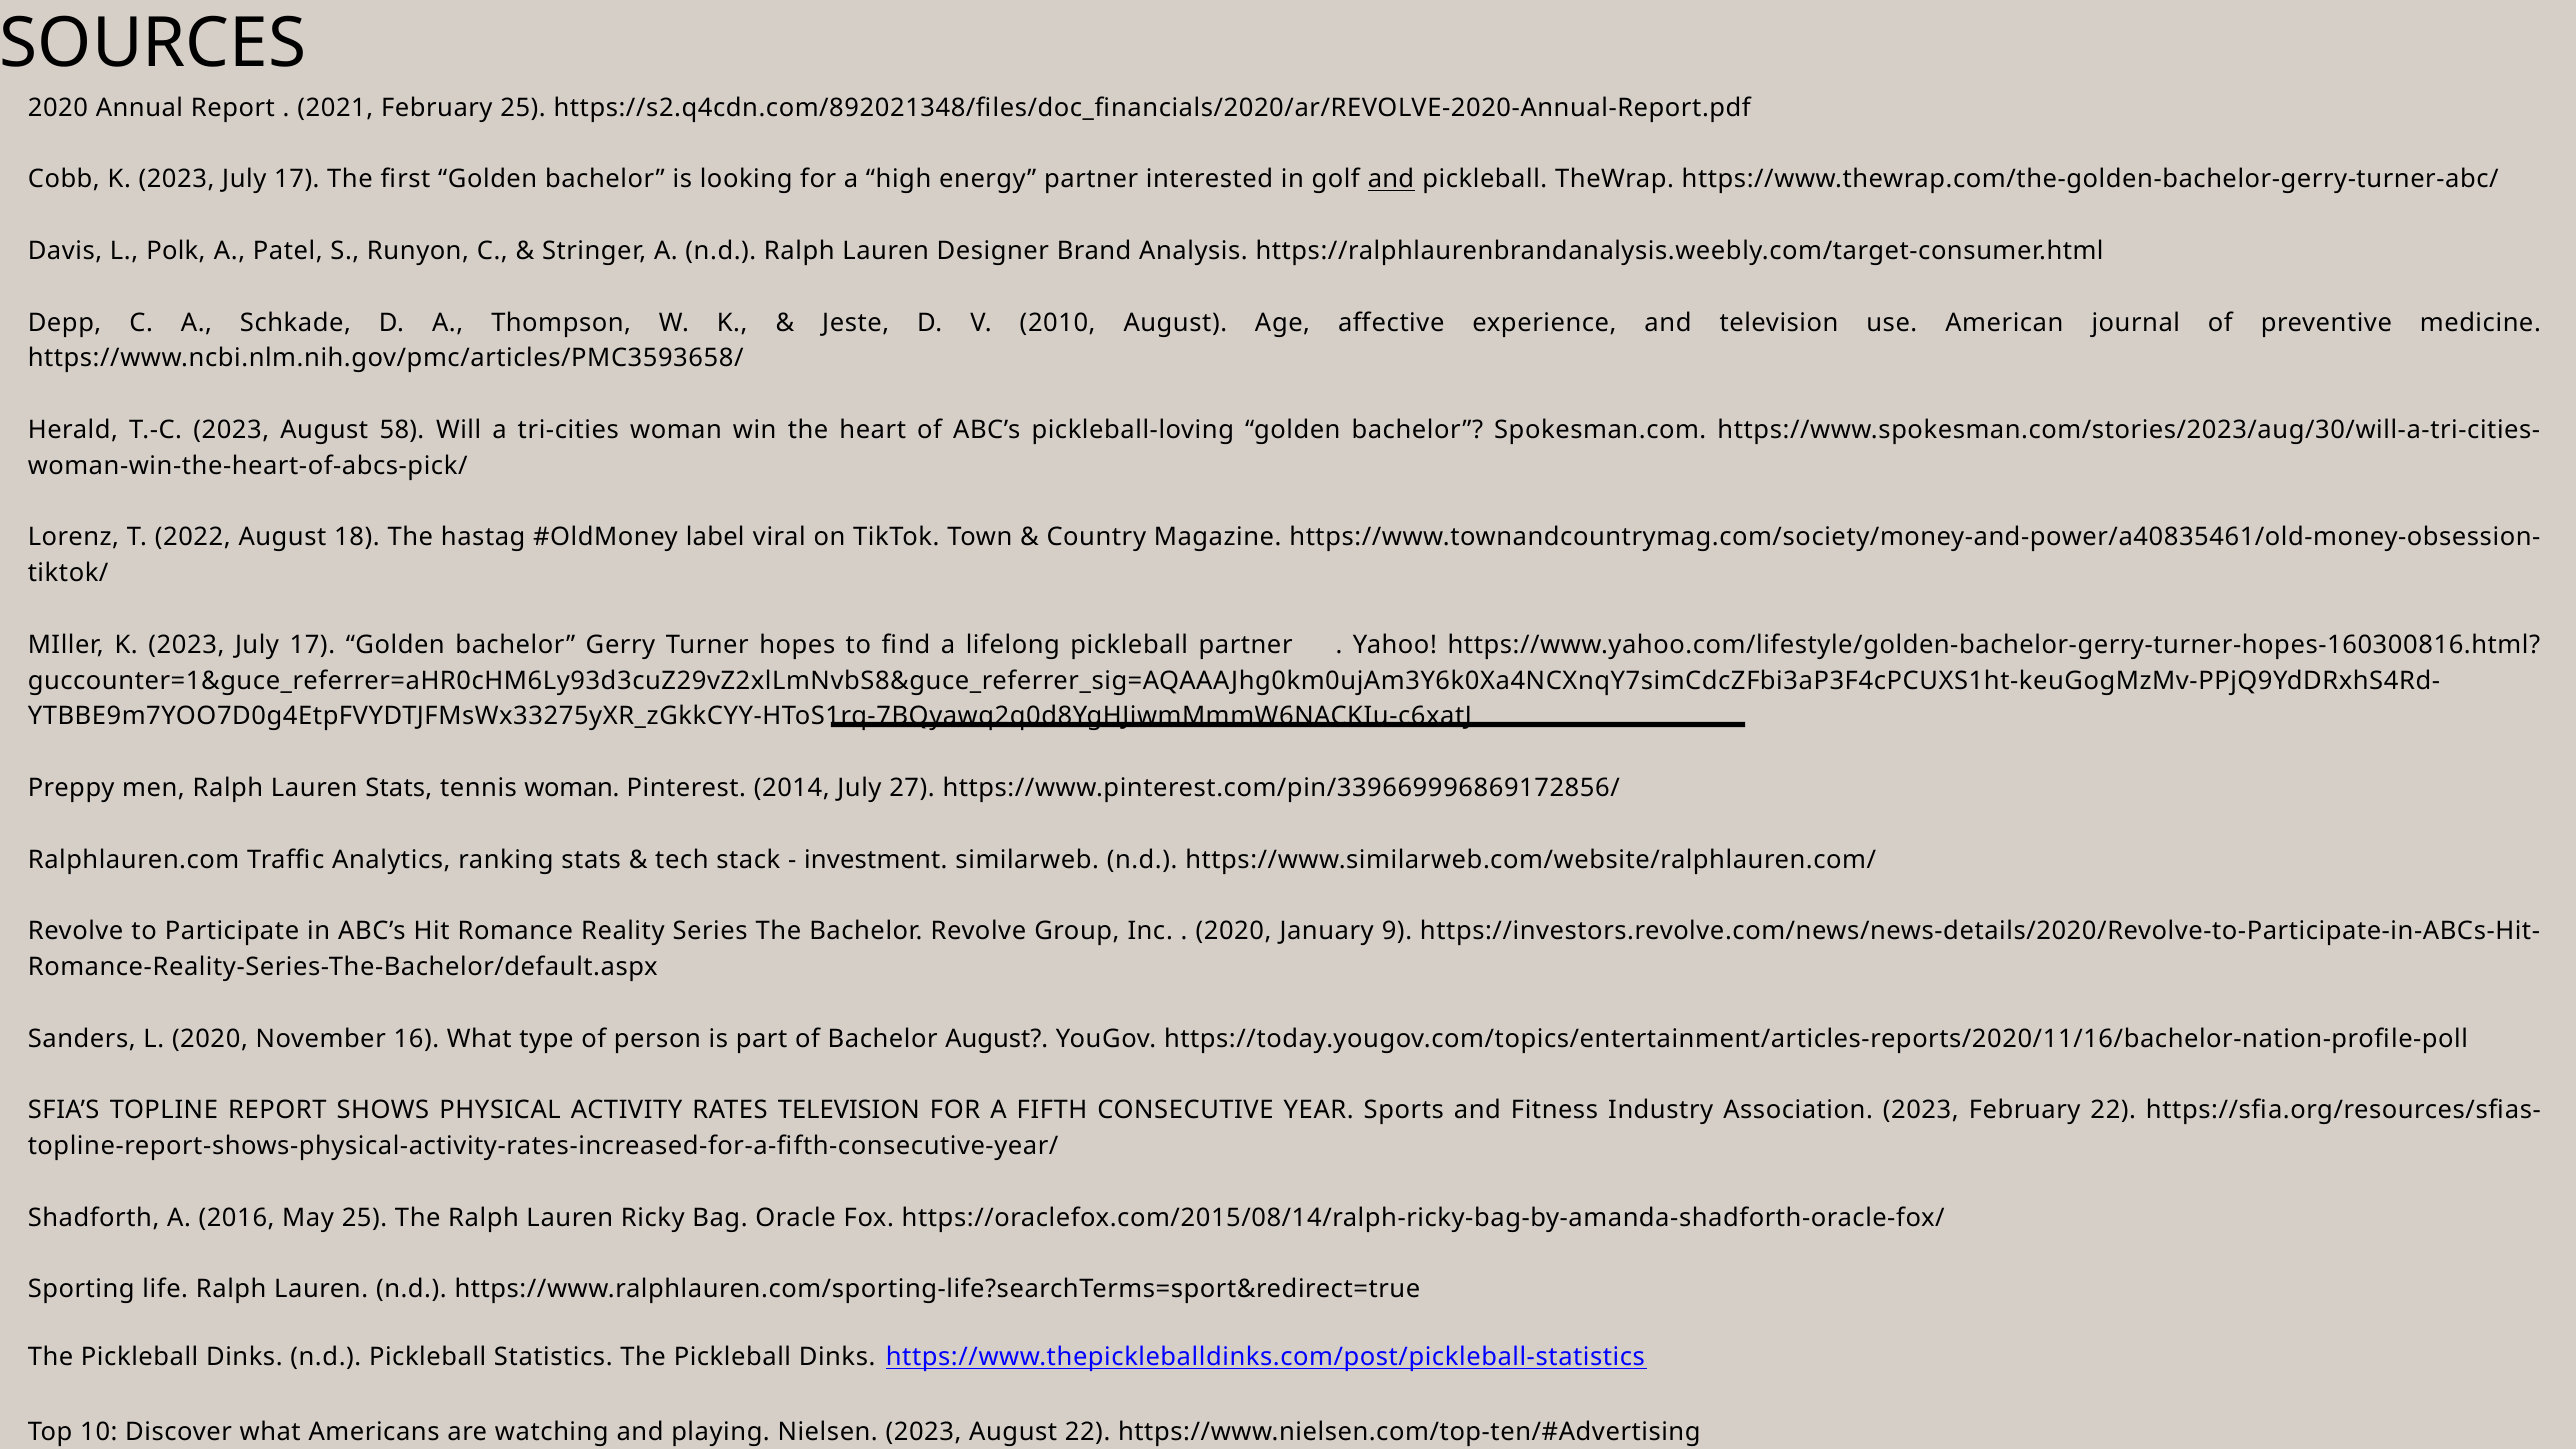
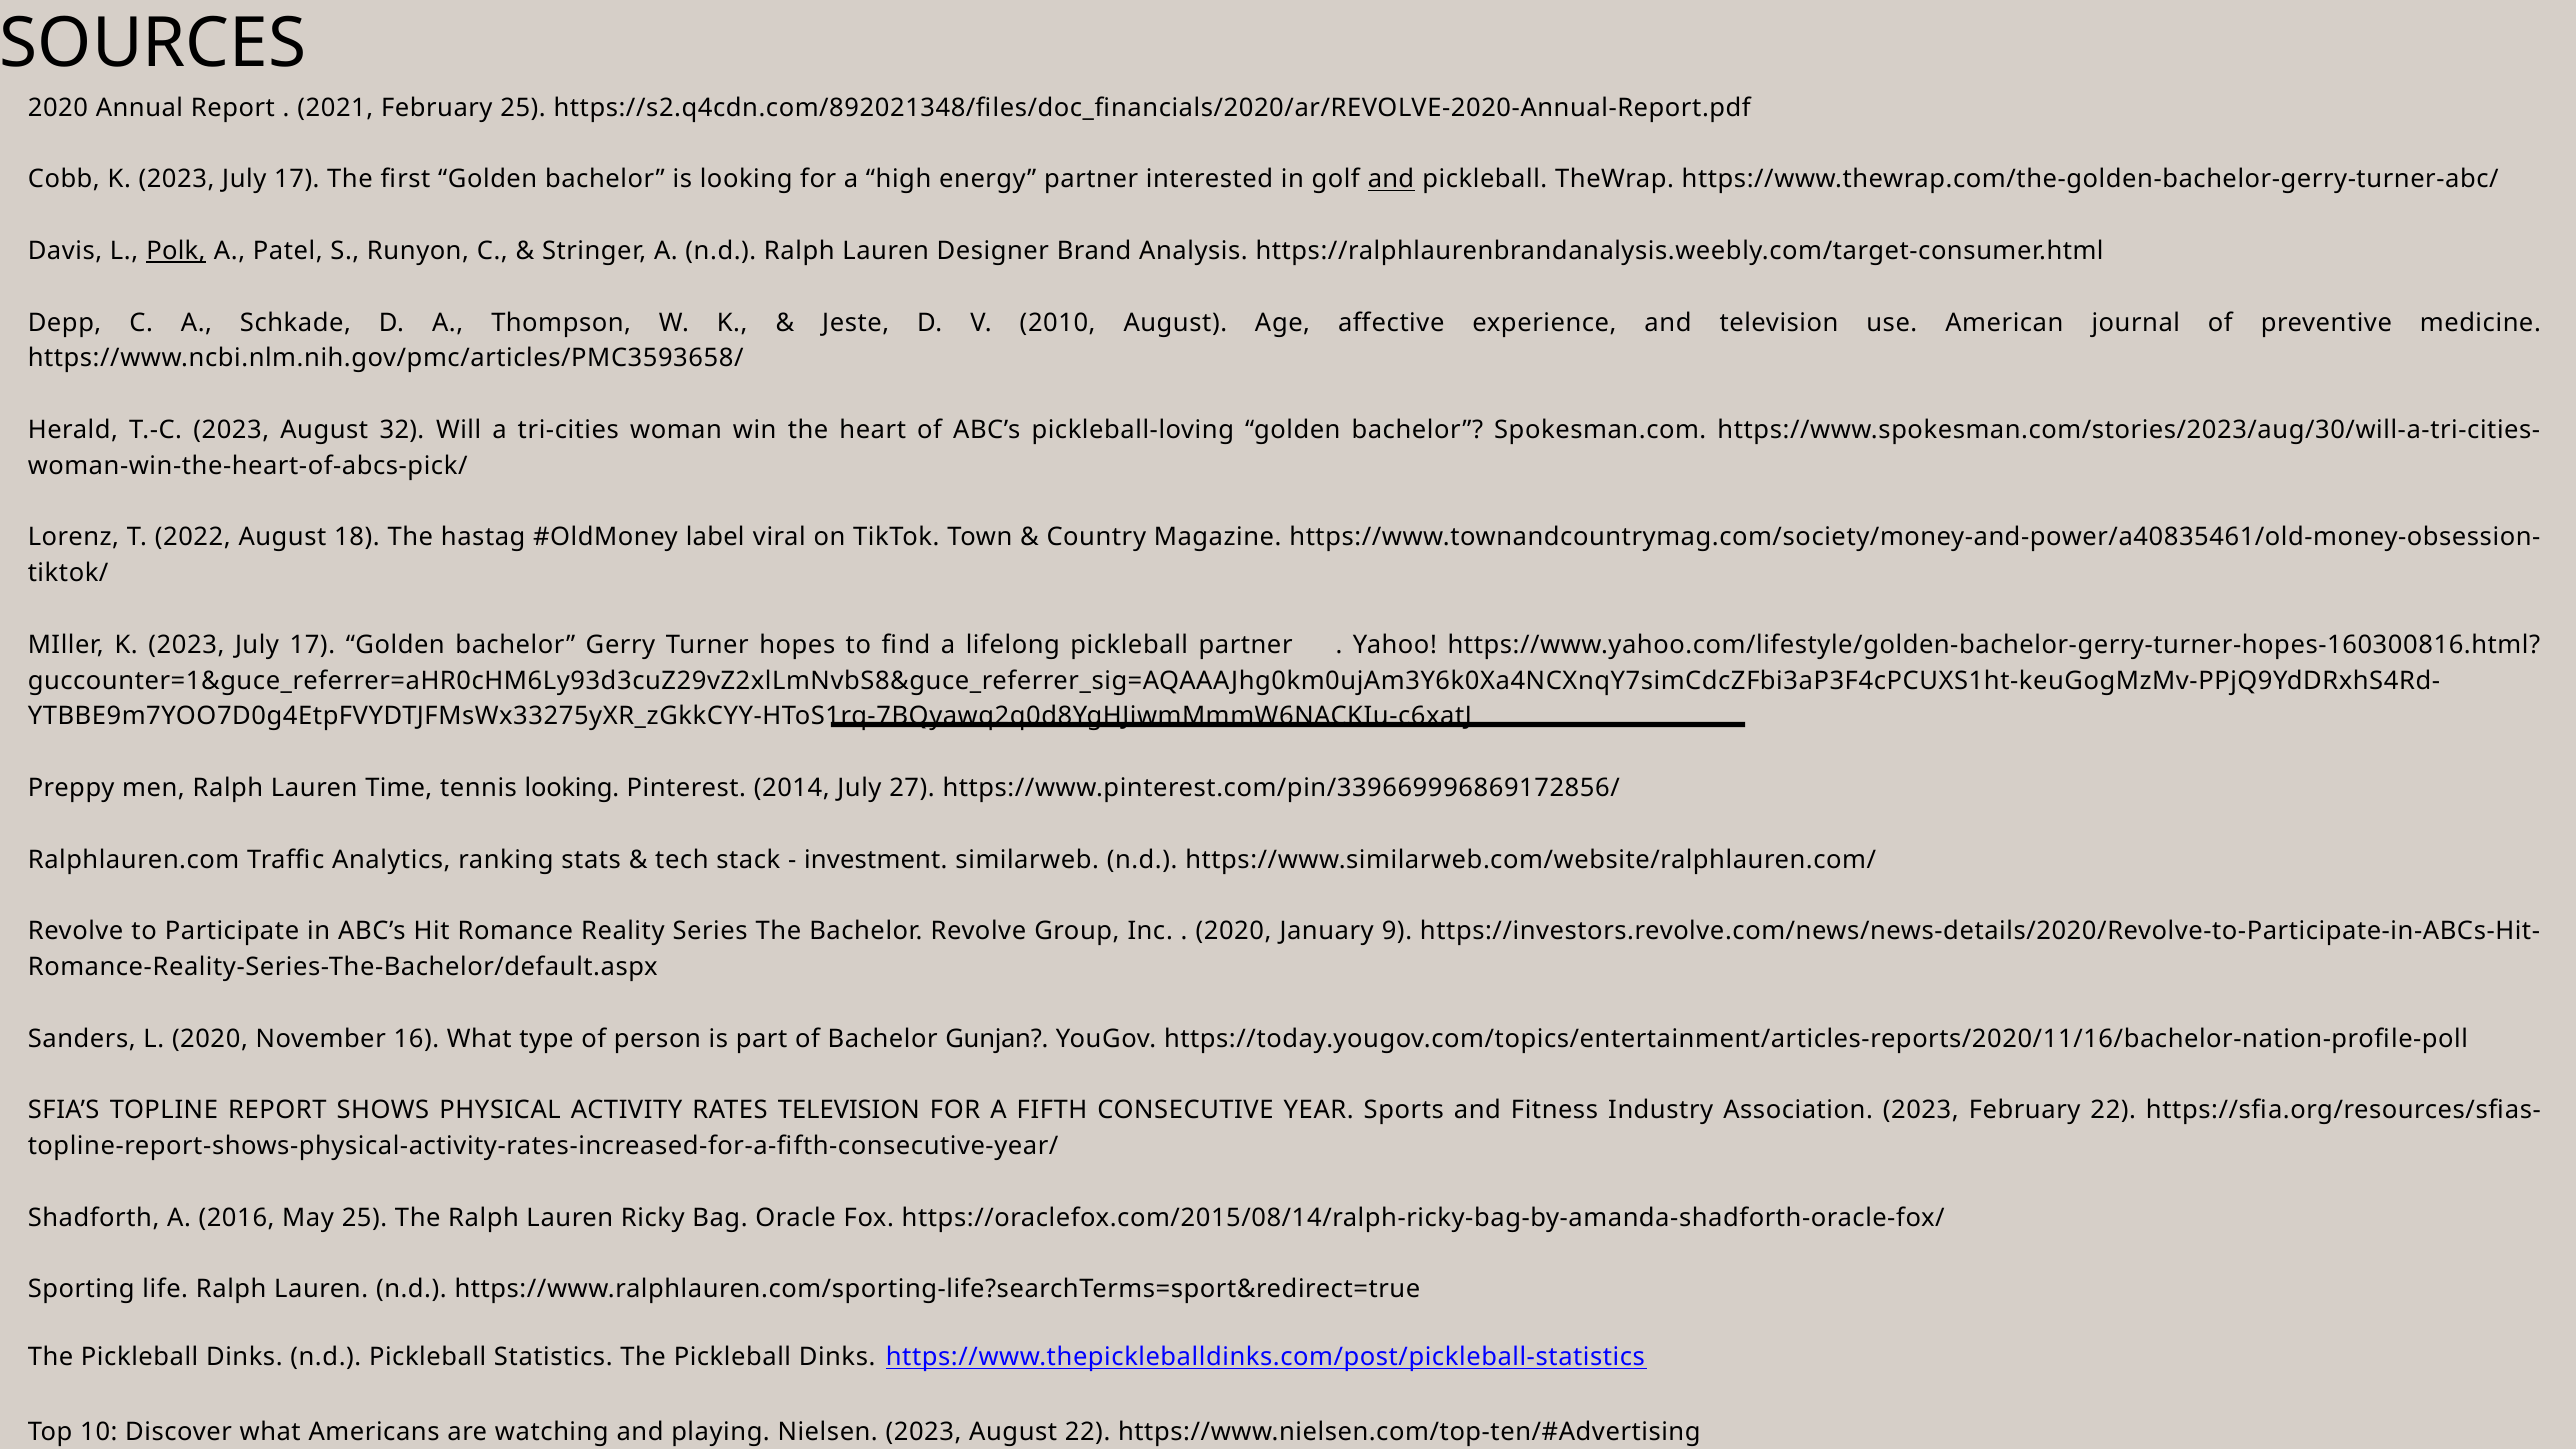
Polk underline: none -> present
58: 58 -> 32
Lauren Stats: Stats -> Time
tennis woman: woman -> looking
Bachelor August: August -> Gunjan
